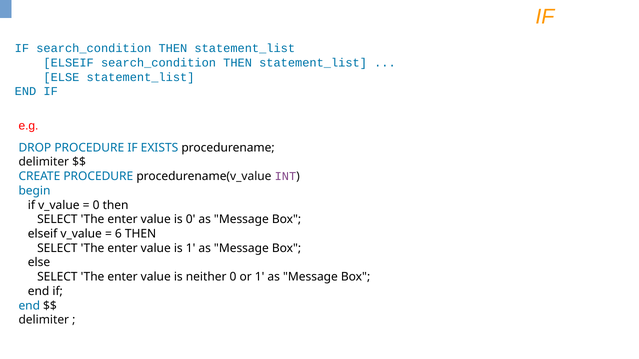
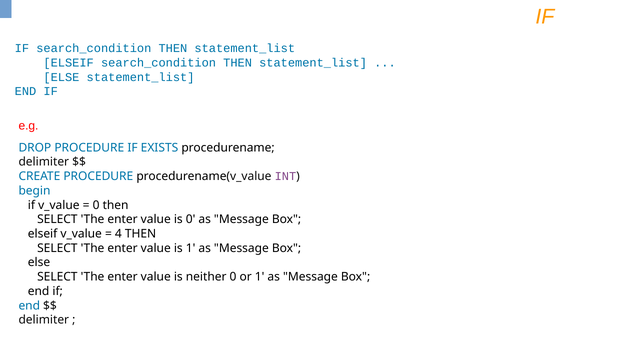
6: 6 -> 4
